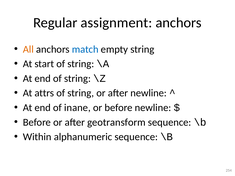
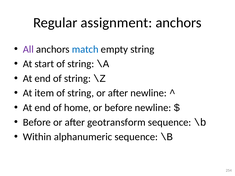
All colour: orange -> purple
attrs: attrs -> item
inane: inane -> home
